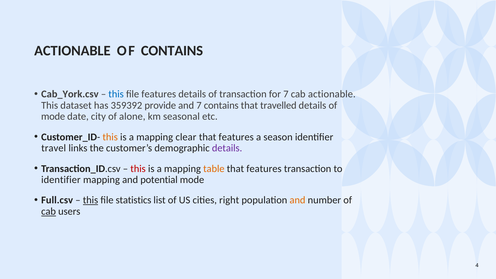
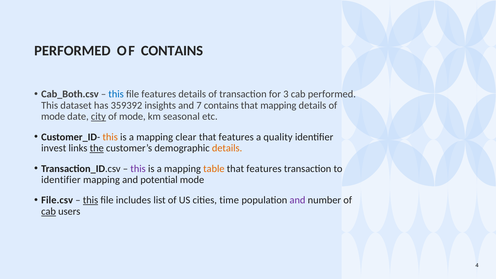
ACTIONABLE at (72, 51): ACTIONABLE -> PERFORMED
Cab_York.csv: Cab_York.csv -> Cab_Both.csv
for 7: 7 -> 3
cab actionable: actionable -> performed
provide: provide -> insights
that travelled: travelled -> mapping
city underline: none -> present
alone at (132, 117): alone -> mode
season: season -> quality
travel: travel -> invest
the underline: none -> present
details at (227, 148) colour: purple -> orange
this at (138, 169) colour: red -> purple
Full.csv: Full.csv -> File.csv
statistics: statistics -> includes
right: right -> time
and at (297, 200) colour: orange -> purple
